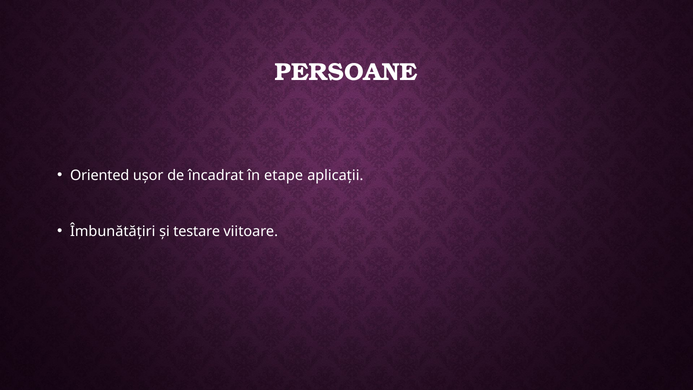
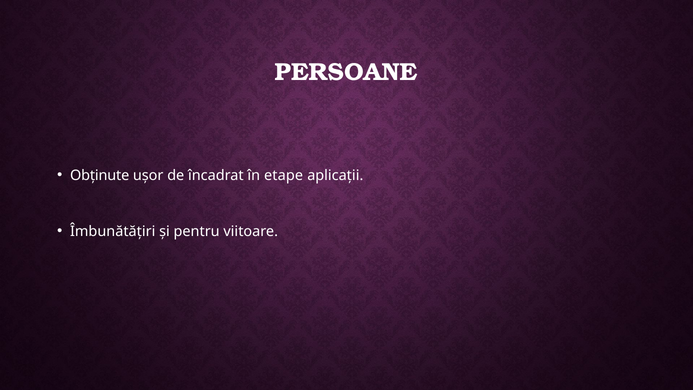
Oriented: Oriented -> Obținute
testare: testare -> pentru
